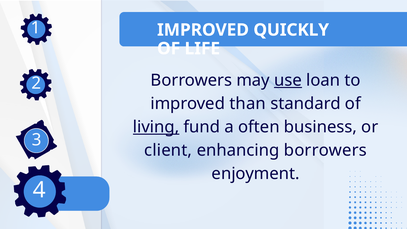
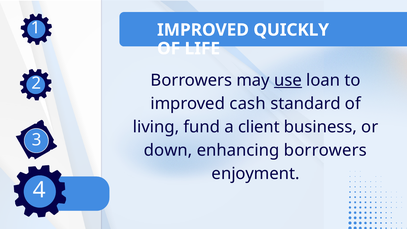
than: than -> cash
living underline: present -> none
often: often -> client
client: client -> down
